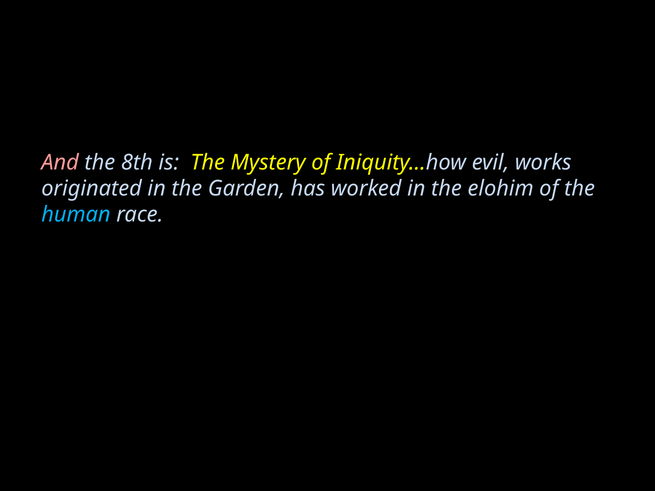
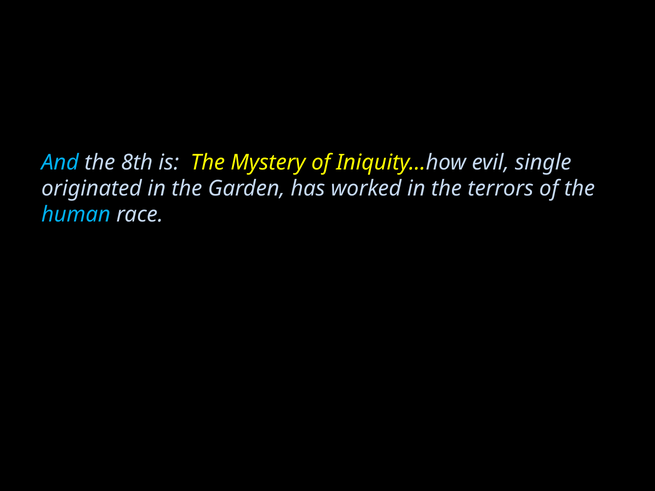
And colour: pink -> light blue
works: works -> single
elohim: elohim -> terrors
